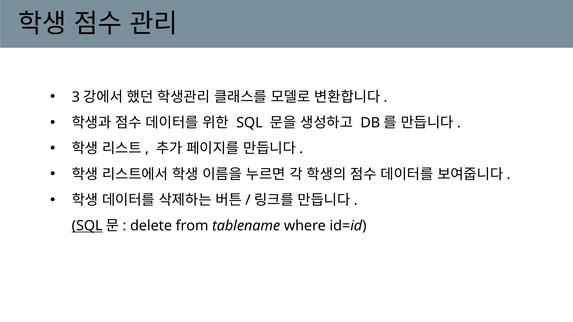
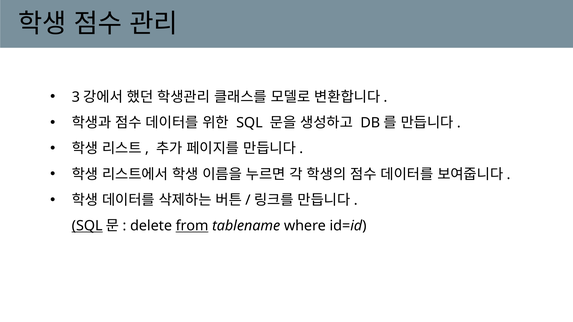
from underline: none -> present
